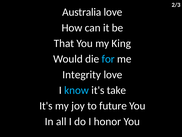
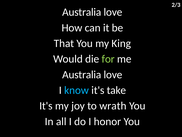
for colour: light blue -> light green
Integrity at (82, 74): Integrity -> Australia
future: future -> wrath
